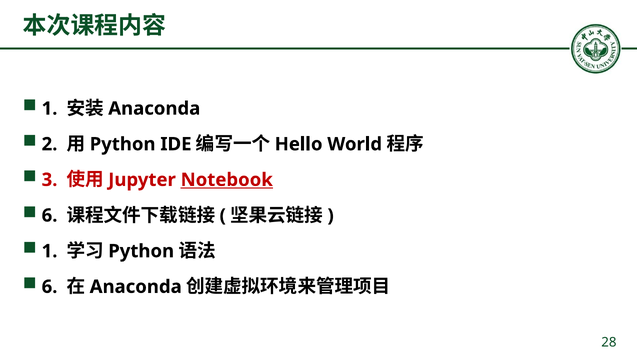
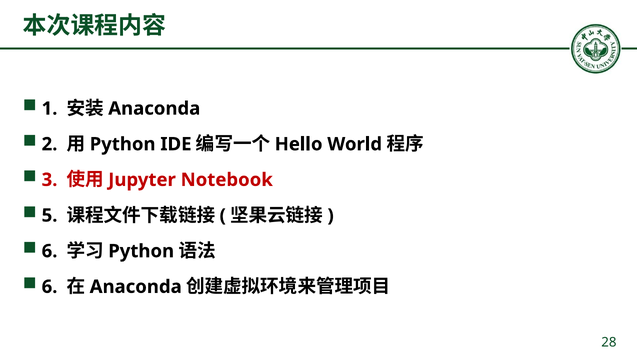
Notebook underline: present -> none
6 at (50, 216): 6 -> 5
1 at (50, 251): 1 -> 6
